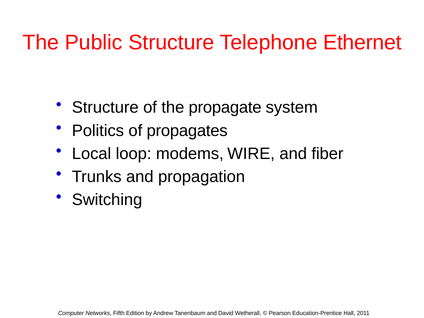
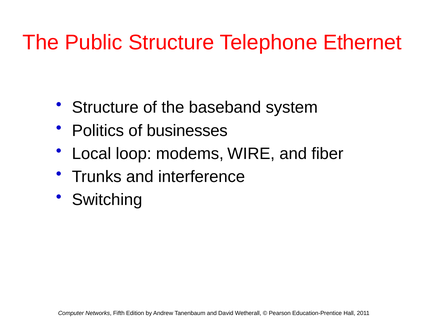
propagate: propagate -> baseband
propagates: propagates -> businesses
propagation: propagation -> interference
